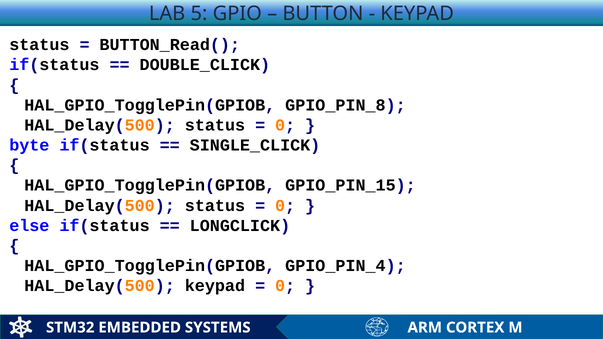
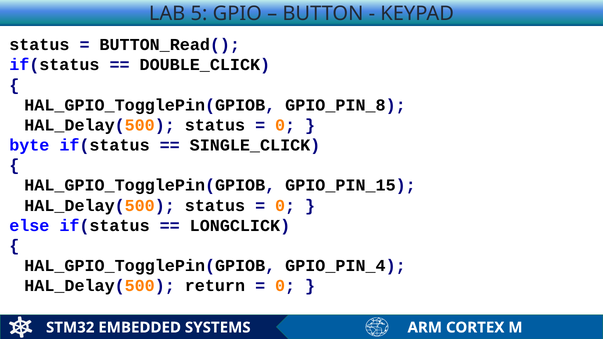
HAL_Delay(500 keypad: keypad -> return
